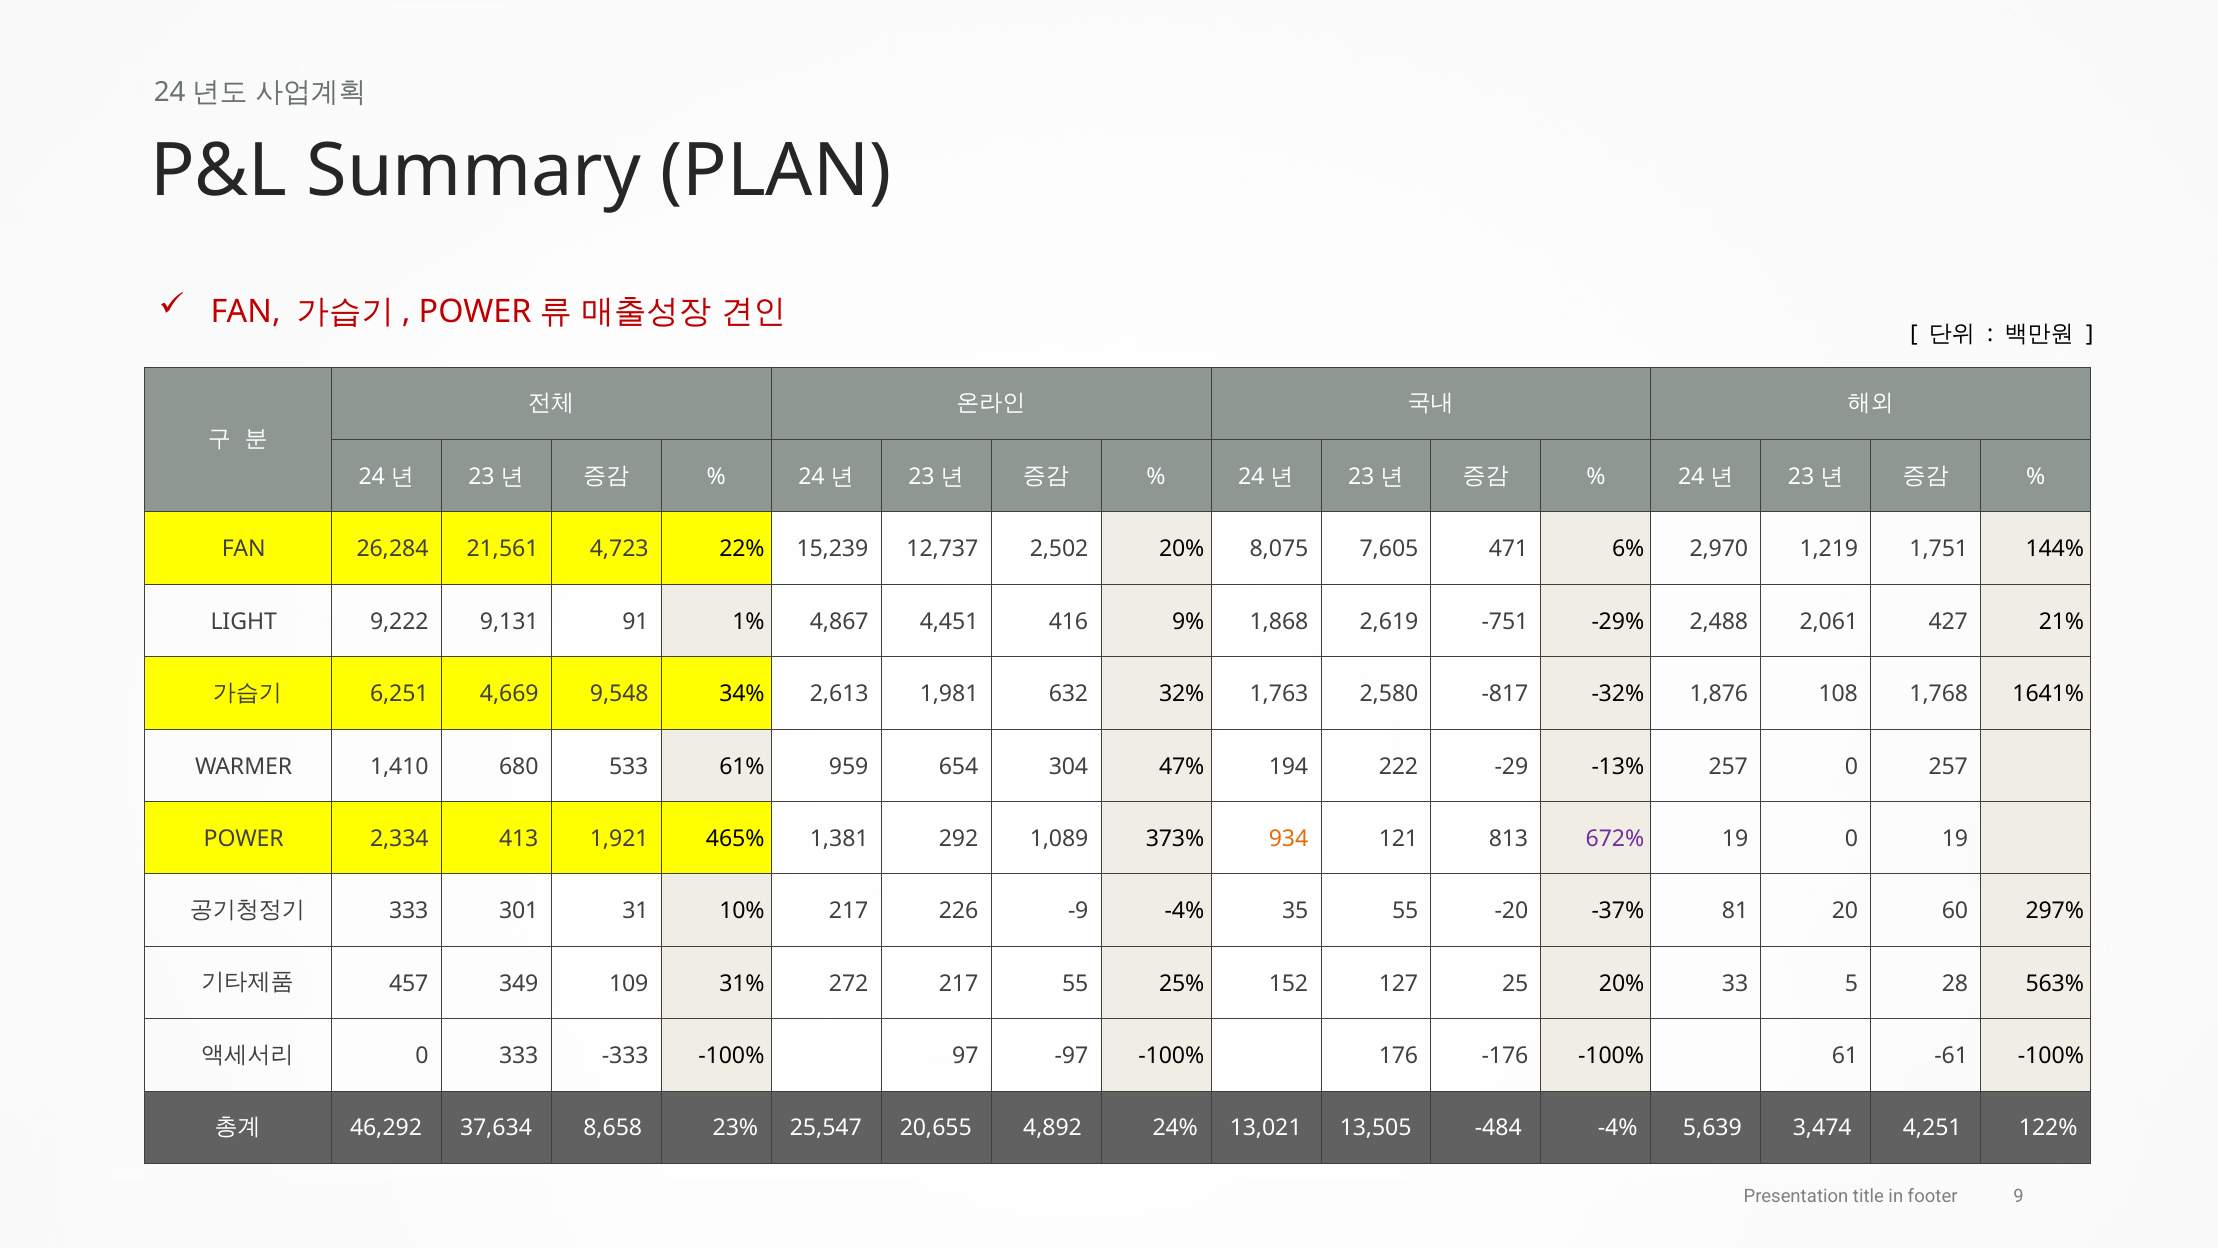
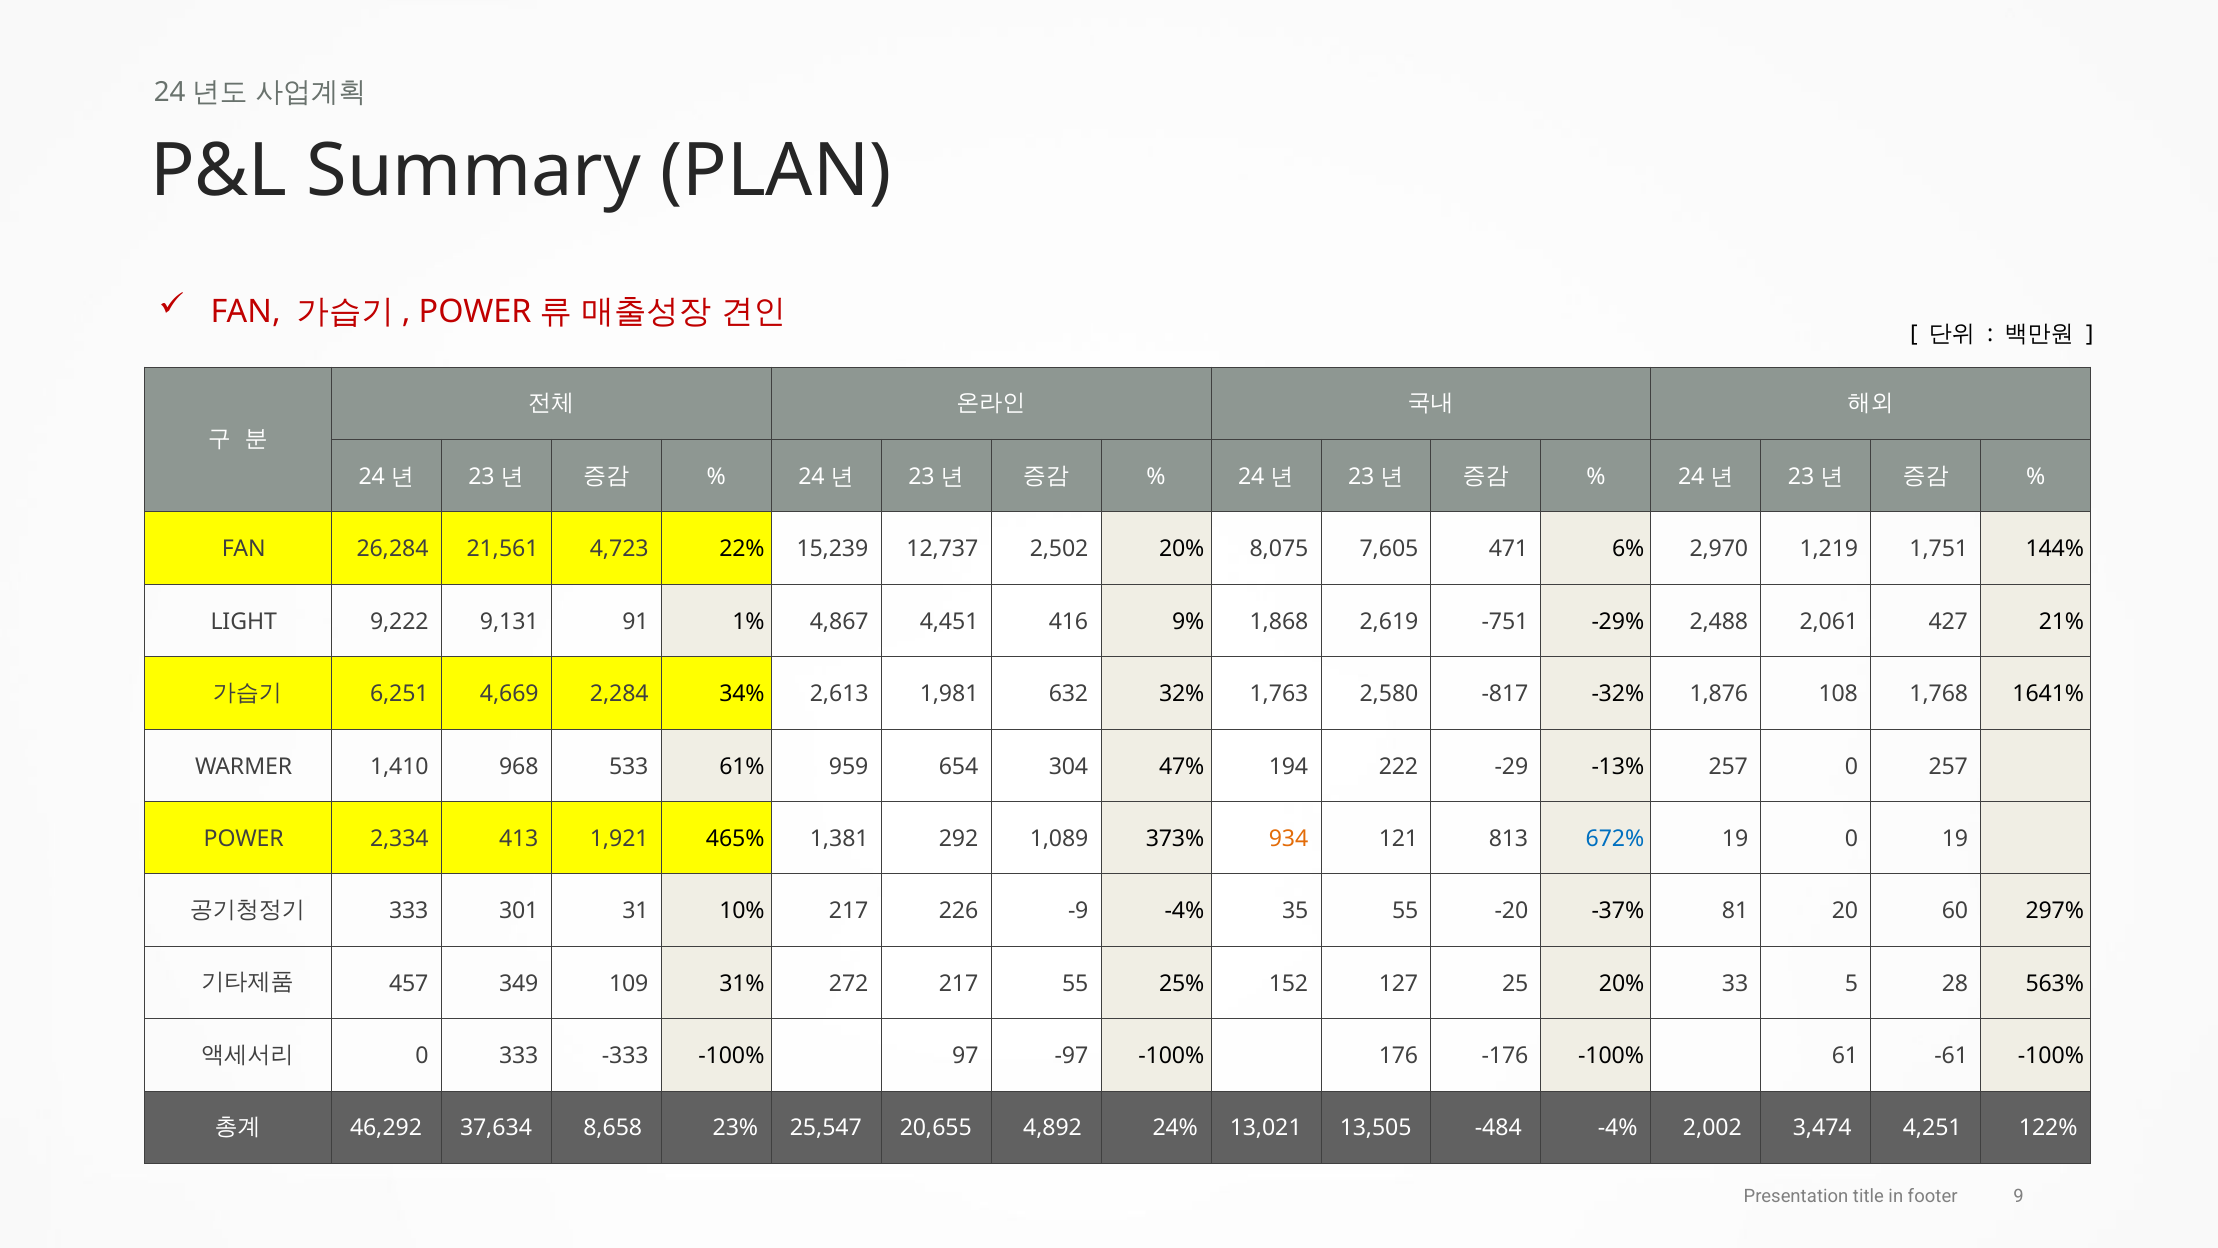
9,548: 9,548 -> 2,284
680: 680 -> 968
672% colour: purple -> blue
5,639: 5,639 -> 2,002
